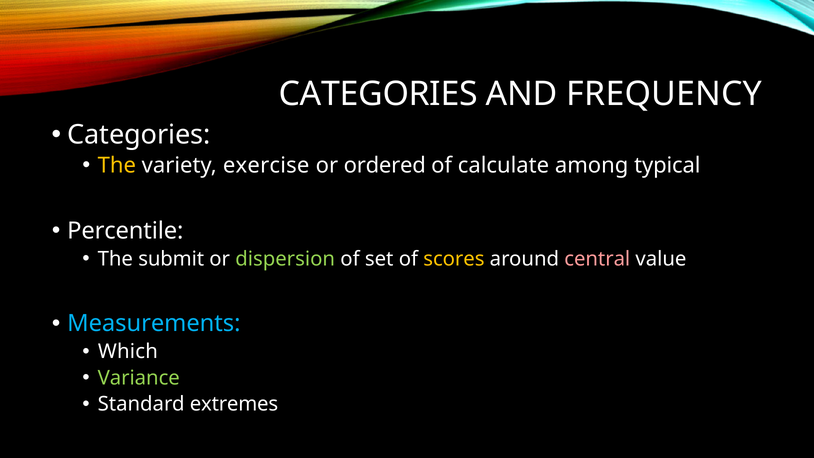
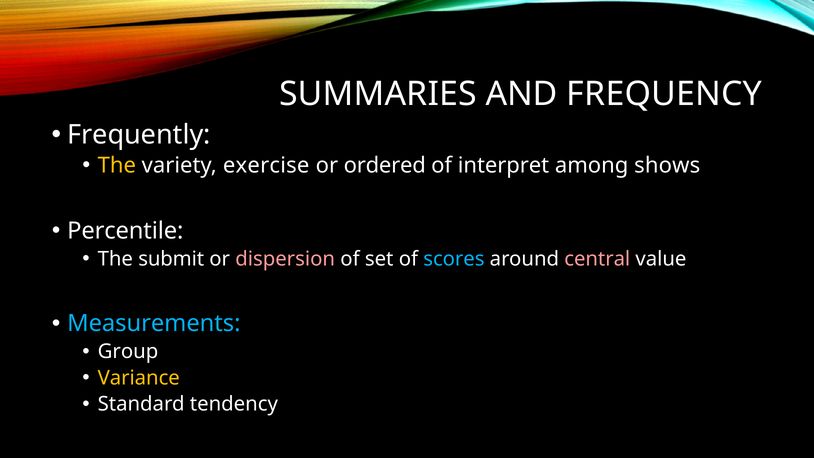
CATEGORIES at (378, 94): CATEGORIES -> SUMMARIES
Categories at (139, 135): Categories -> Frequently
calculate: calculate -> interpret
typical: typical -> shows
dispersion colour: light green -> pink
scores colour: yellow -> light blue
Which: Which -> Group
Variance colour: light green -> yellow
extremes: extremes -> tendency
